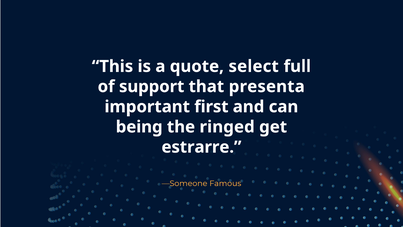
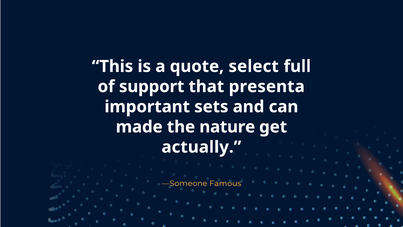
first: first -> sets
being: being -> made
ringed: ringed -> nature
estrarre: estrarre -> actually
